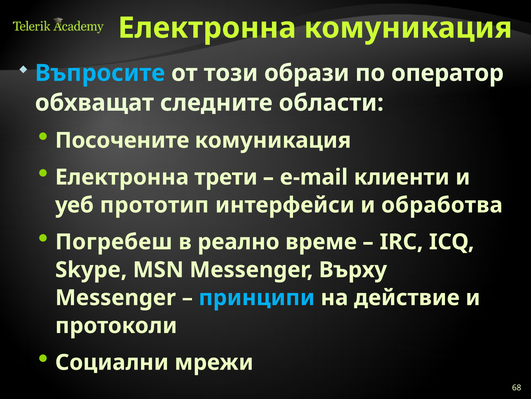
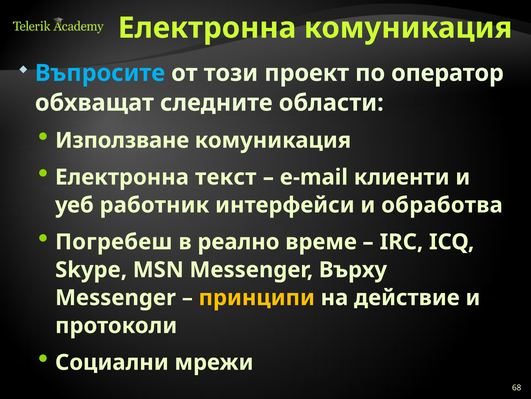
образи: образи -> проект
Посочените: Посочените -> Използване
трети: трети -> текст
прототип: прототип -> работник
принципи colour: light blue -> yellow
